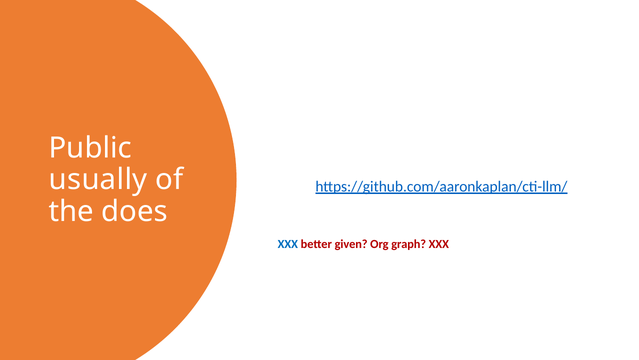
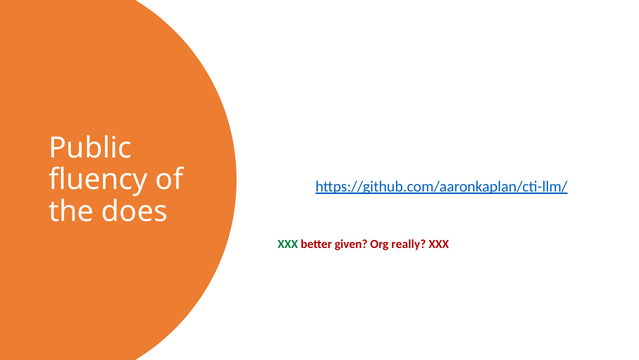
usually: usually -> fluency
XXX at (288, 244) colour: blue -> green
graph: graph -> really
